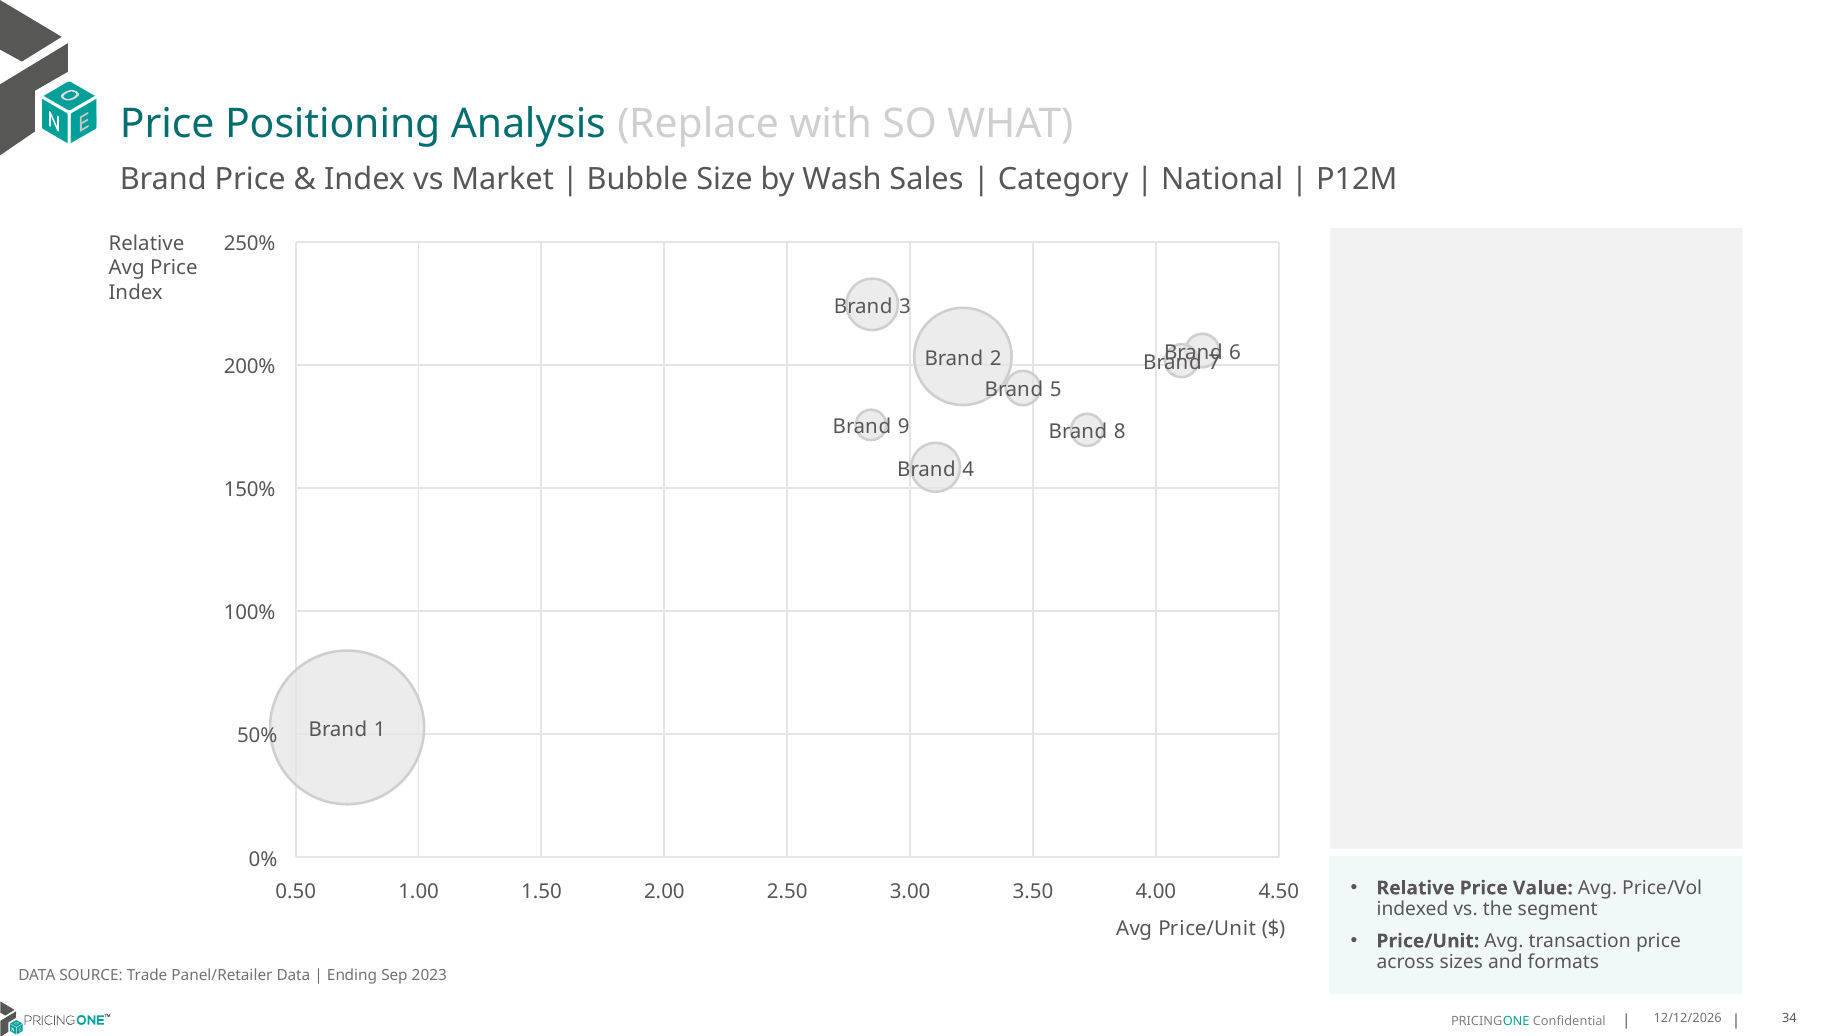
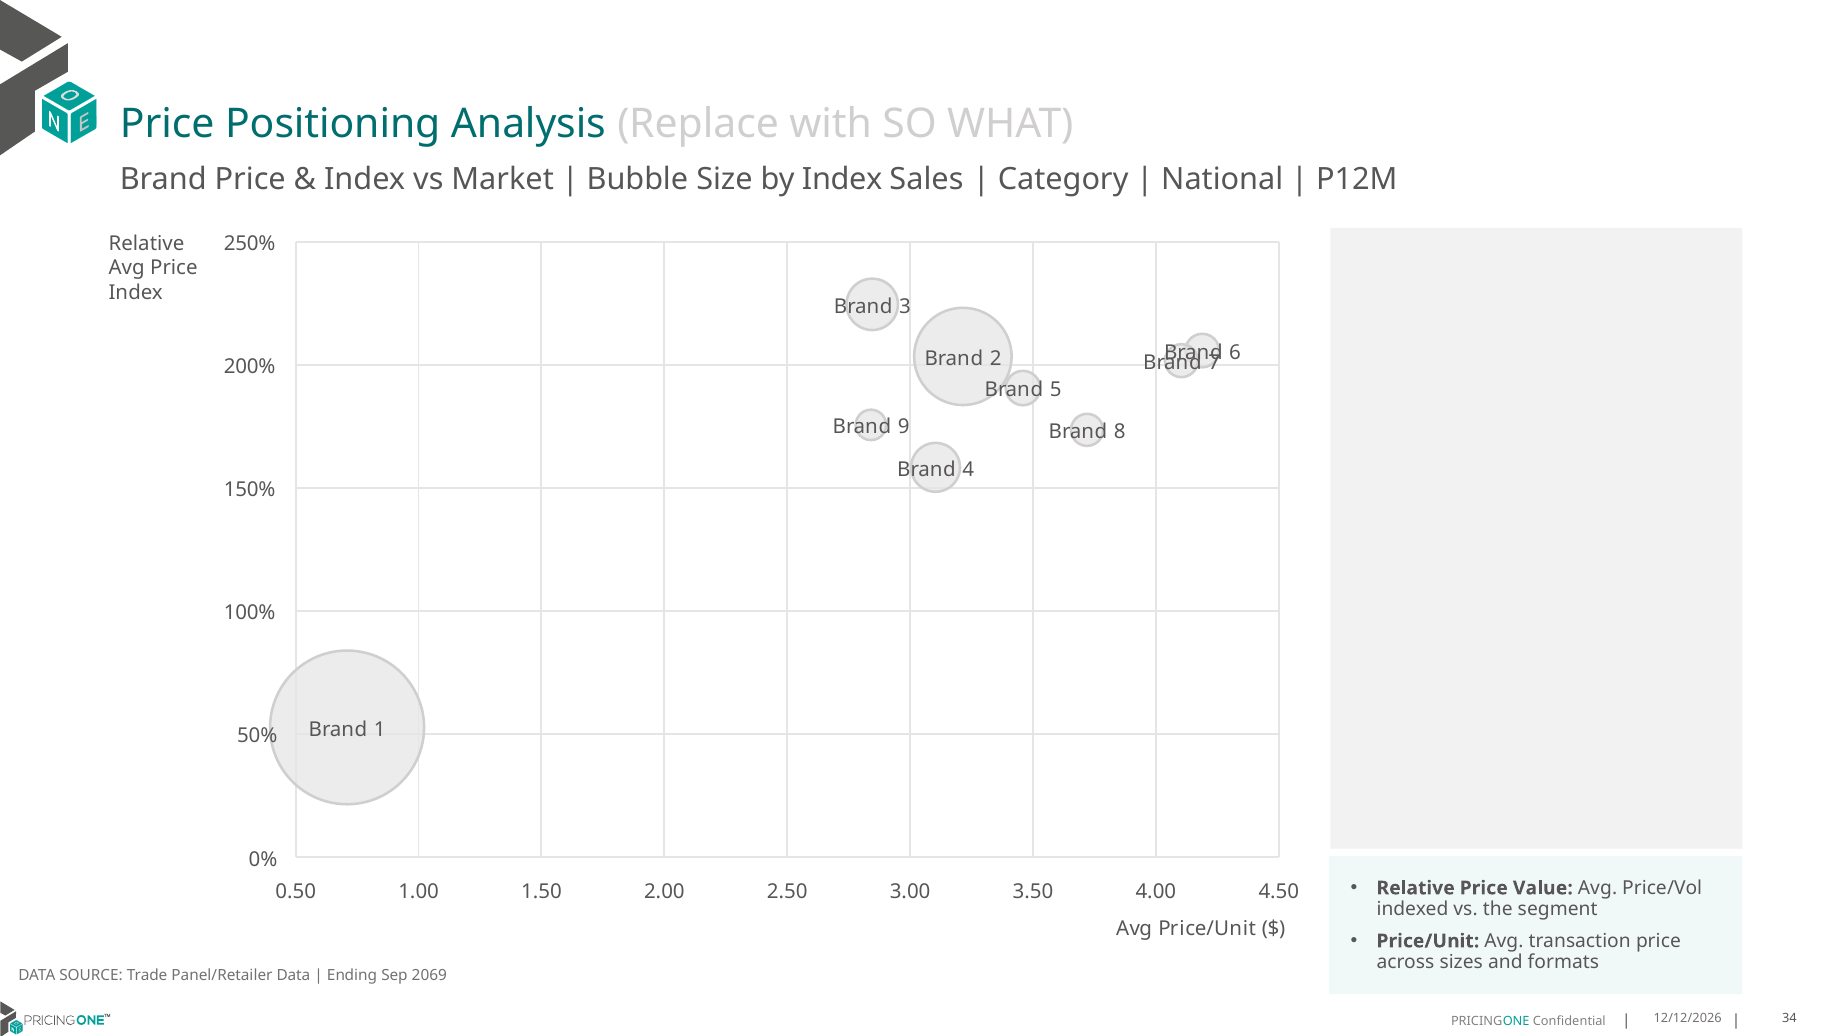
by Wash: Wash -> Index
2023: 2023 -> 2069
